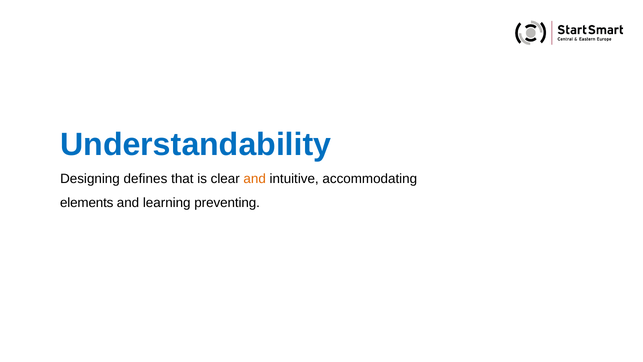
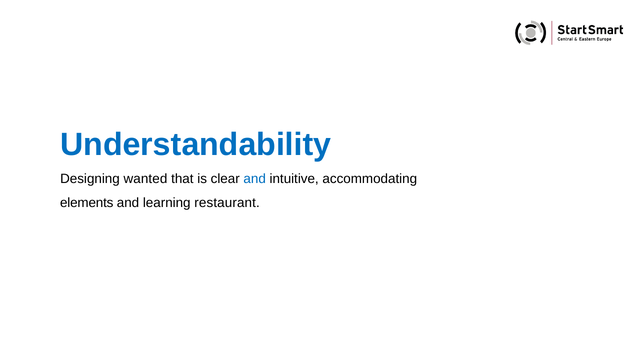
defines: defines -> wanted
and at (255, 179) colour: orange -> blue
preventing: preventing -> restaurant
